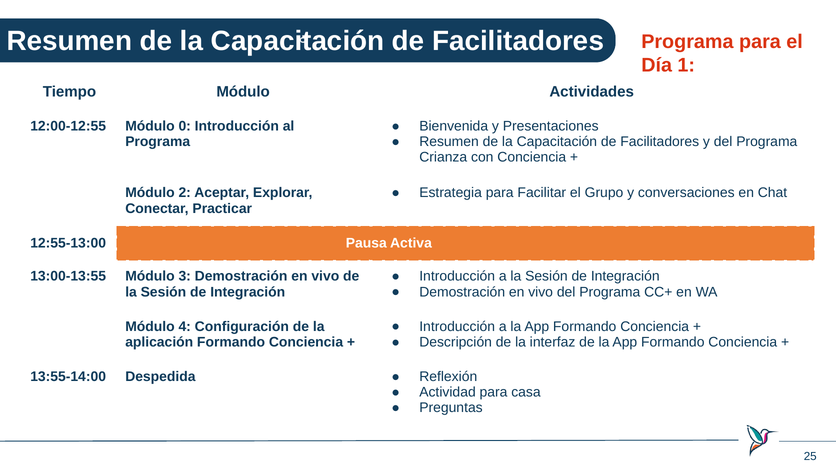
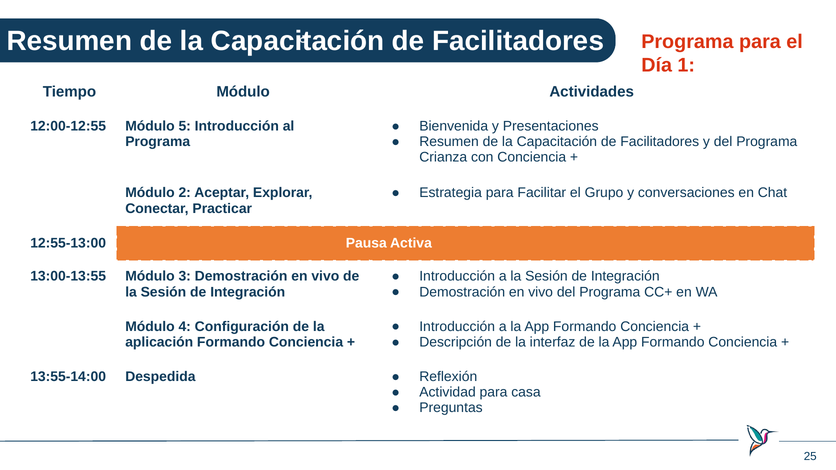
0: 0 -> 5
